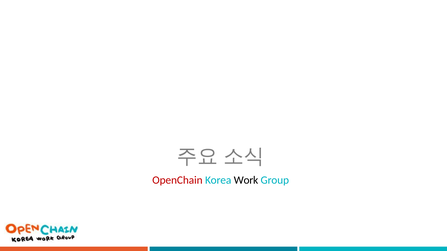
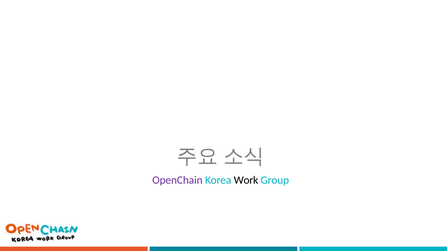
OpenChain colour: red -> purple
